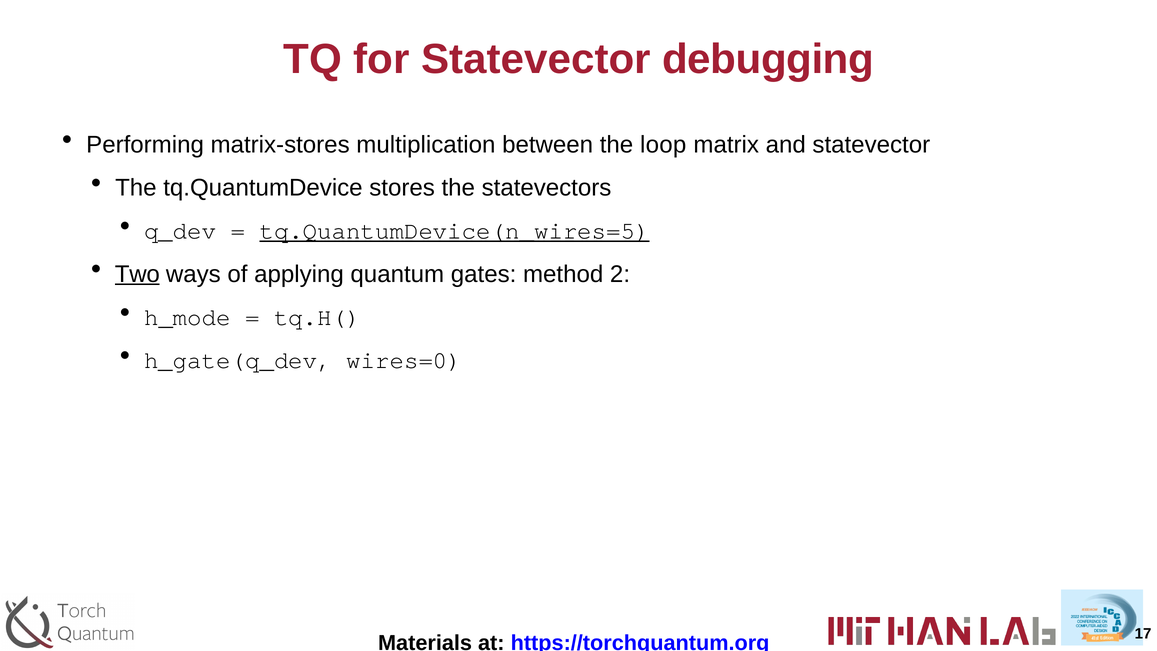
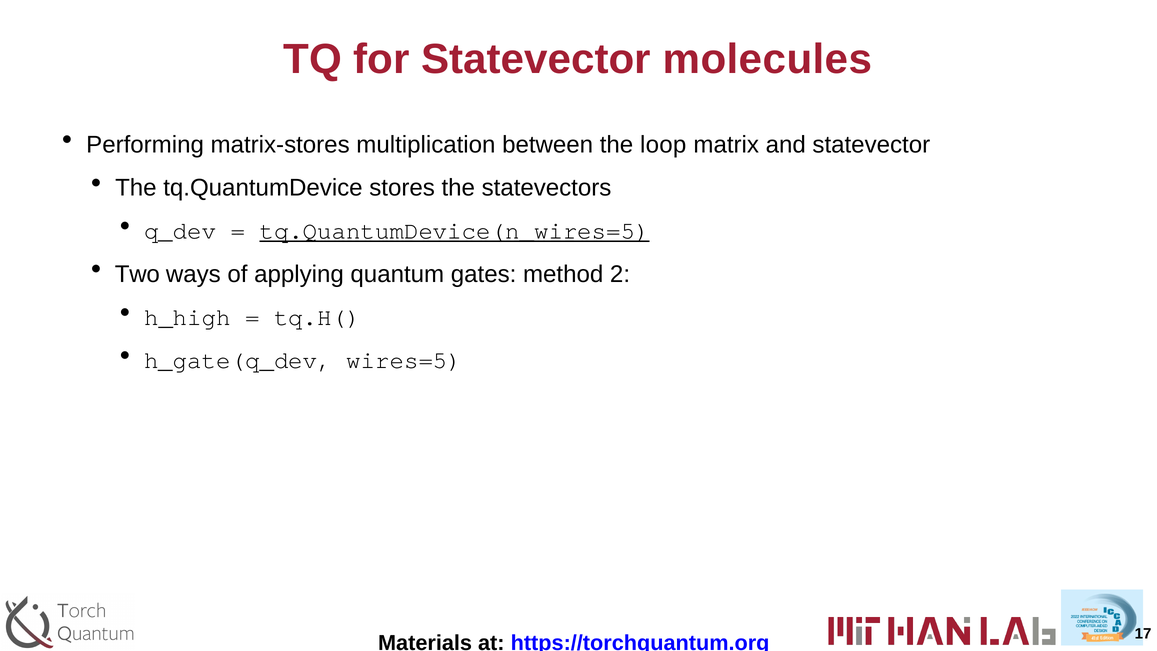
debugging: debugging -> molecules
Two underline: present -> none
h_mode: h_mode -> h_high
wires=0: wires=0 -> wires=5
